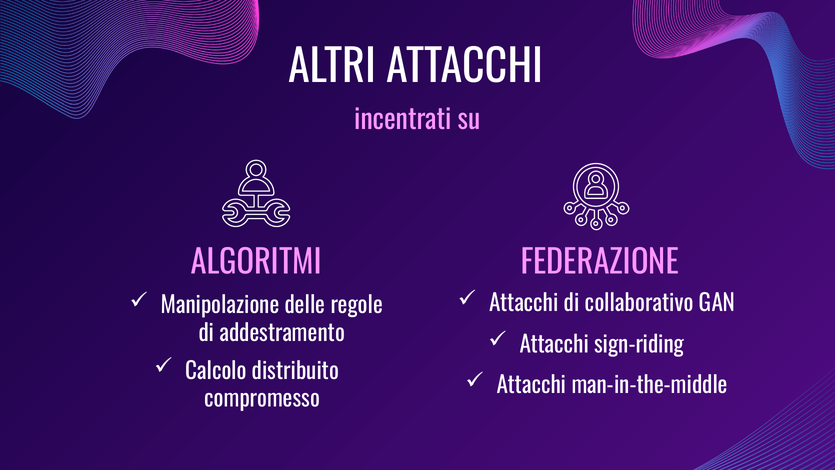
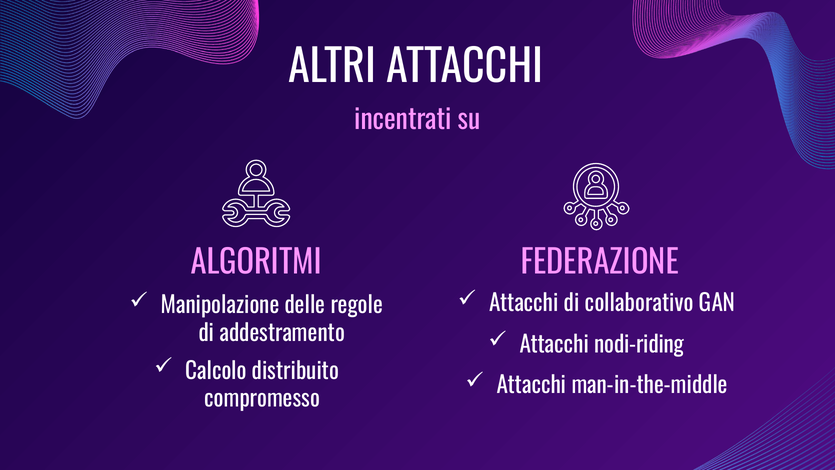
sign-riding: sign-riding -> nodi-riding
